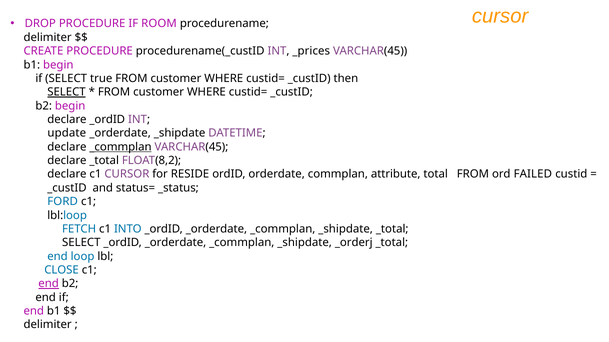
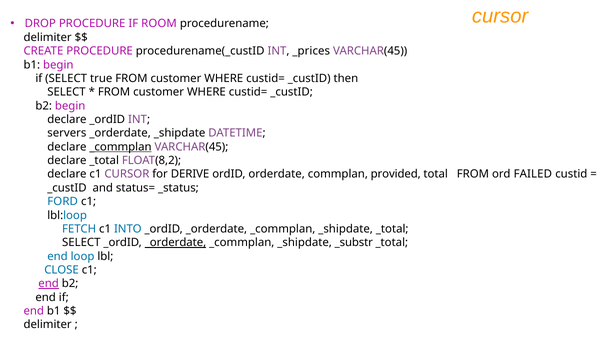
SELECT at (66, 92) underline: present -> none
update: update -> servers
RESIDE: RESIDE -> DERIVE
attribute: attribute -> provided
_orderdate at (176, 243) underline: none -> present
_orderj: _orderj -> _substr
